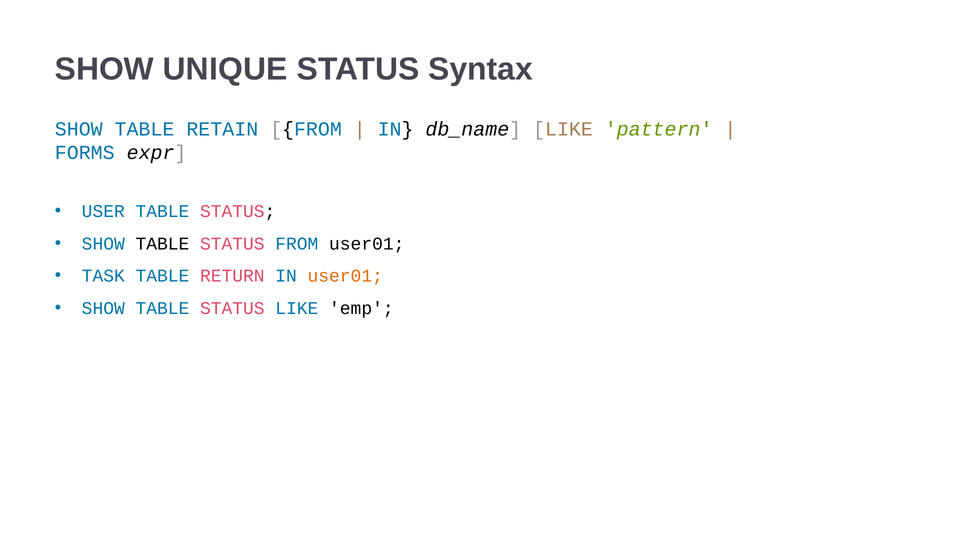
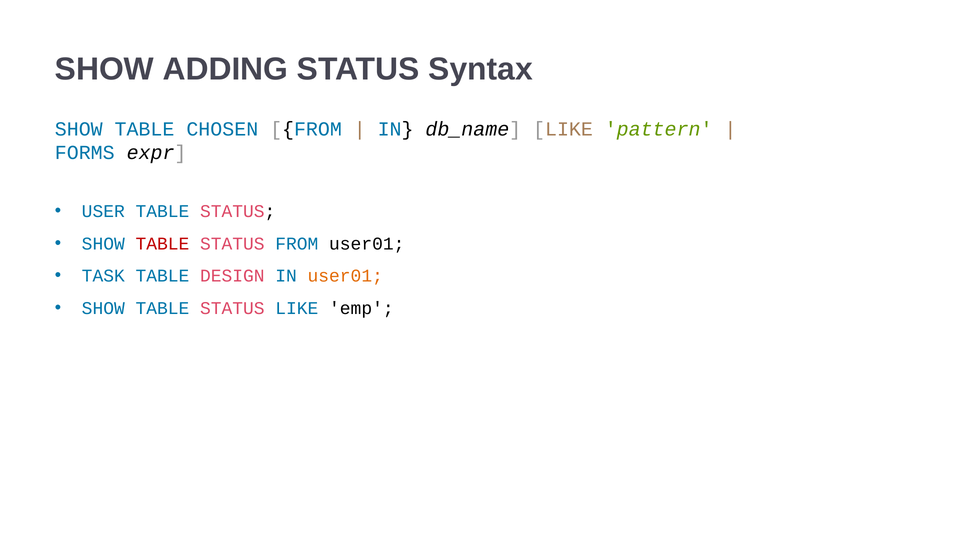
UNIQUE: UNIQUE -> ADDING
RETAIN: RETAIN -> CHOSEN
TABLE at (162, 244) colour: black -> red
RETURN: RETURN -> DESIGN
